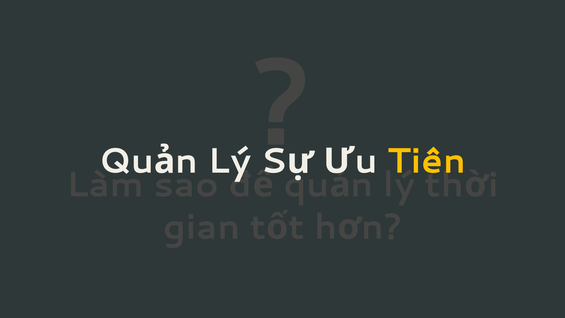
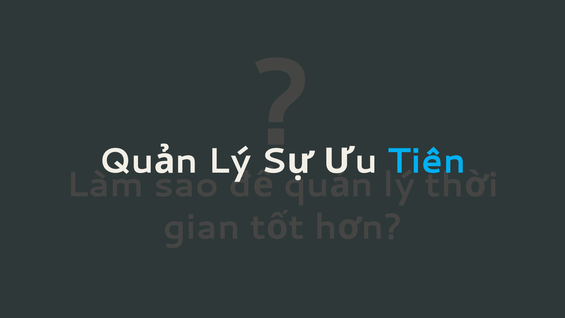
Tiên colour: yellow -> light blue
